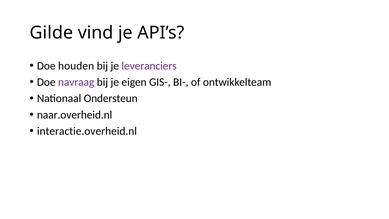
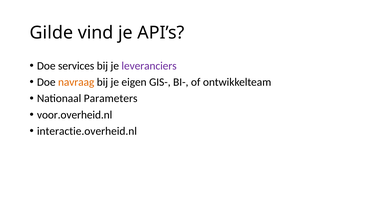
houden: houden -> services
navraag colour: purple -> orange
Ondersteun: Ondersteun -> Parameters
naar.overheid.nl: naar.overheid.nl -> voor.overheid.nl
